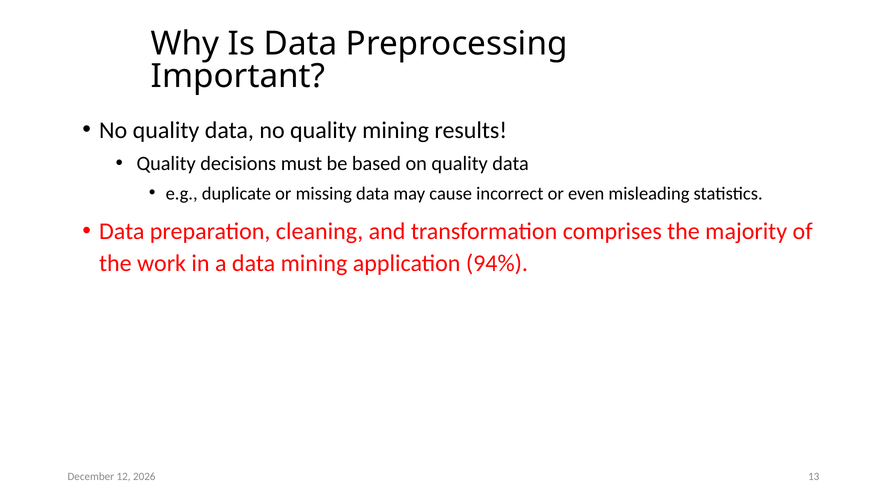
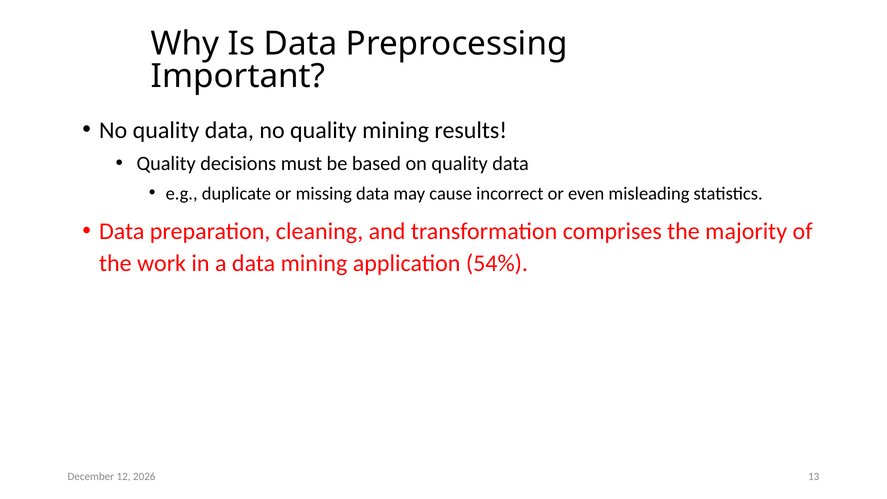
94%: 94% -> 54%
